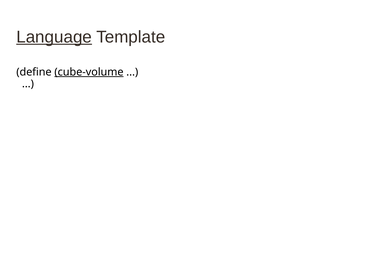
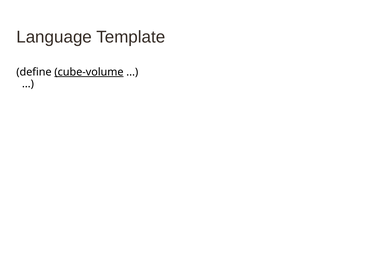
Language underline: present -> none
